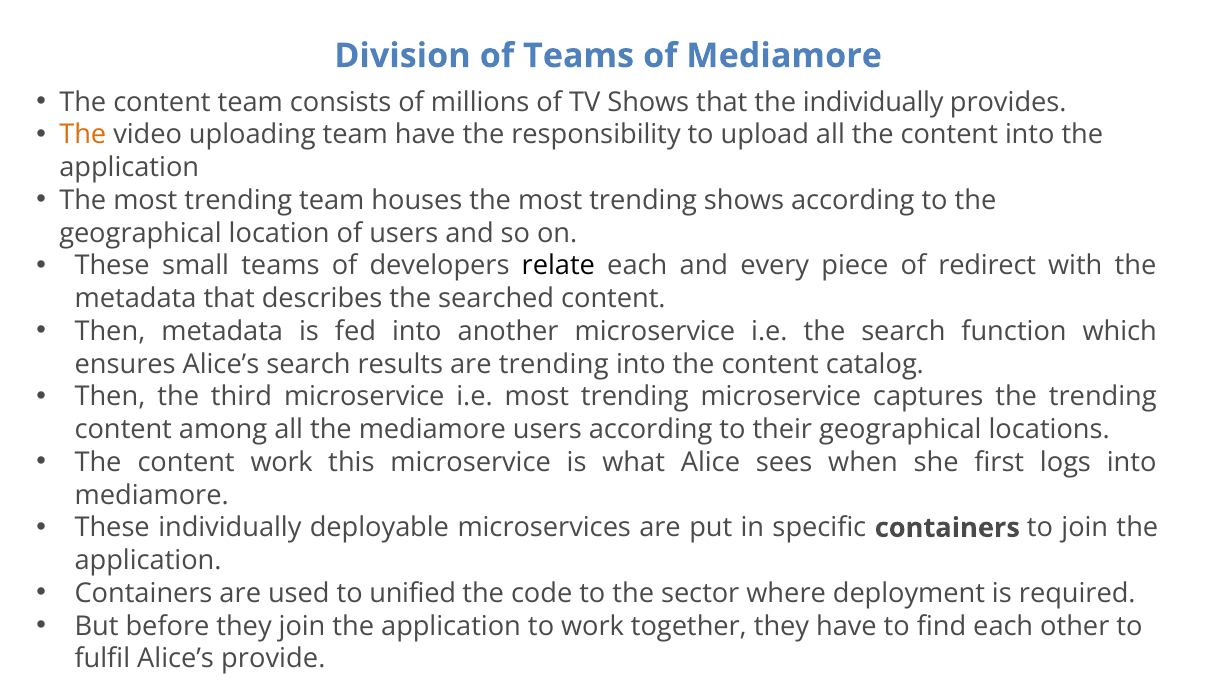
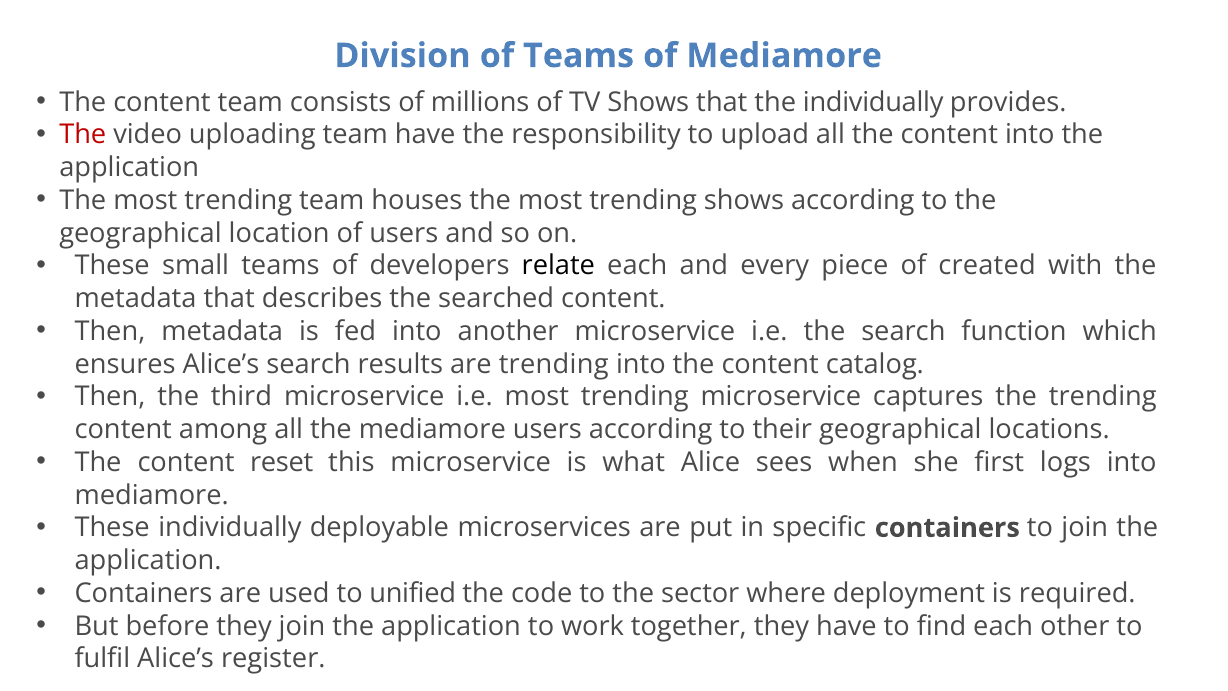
The at (83, 135) colour: orange -> red
redirect: redirect -> created
content work: work -> reset
provide: provide -> register
